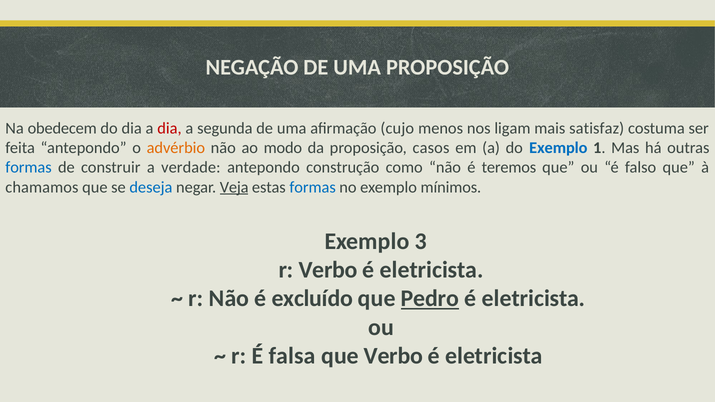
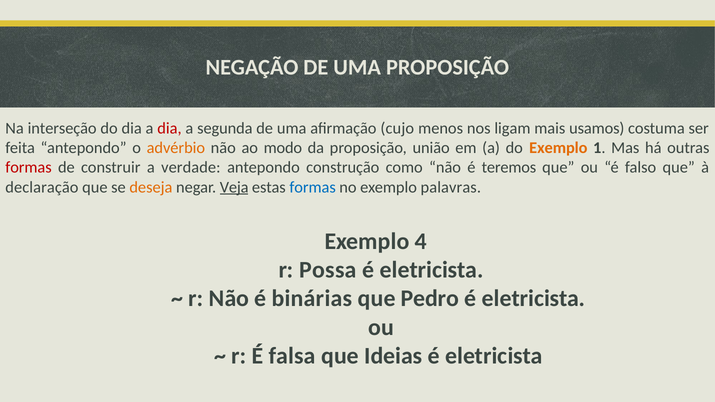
obedecem: obedecem -> interseção
satisfaz: satisfaz -> usamos
casos: casos -> união
Exemplo at (558, 148) colour: blue -> orange
formas at (29, 168) colour: blue -> red
chamamos: chamamos -> declaração
deseja colour: blue -> orange
mínimos: mínimos -> palavras
3: 3 -> 4
r Verbo: Verbo -> Possa
excluído: excluído -> binárias
Pedro underline: present -> none
que Verbo: Verbo -> Ideias
